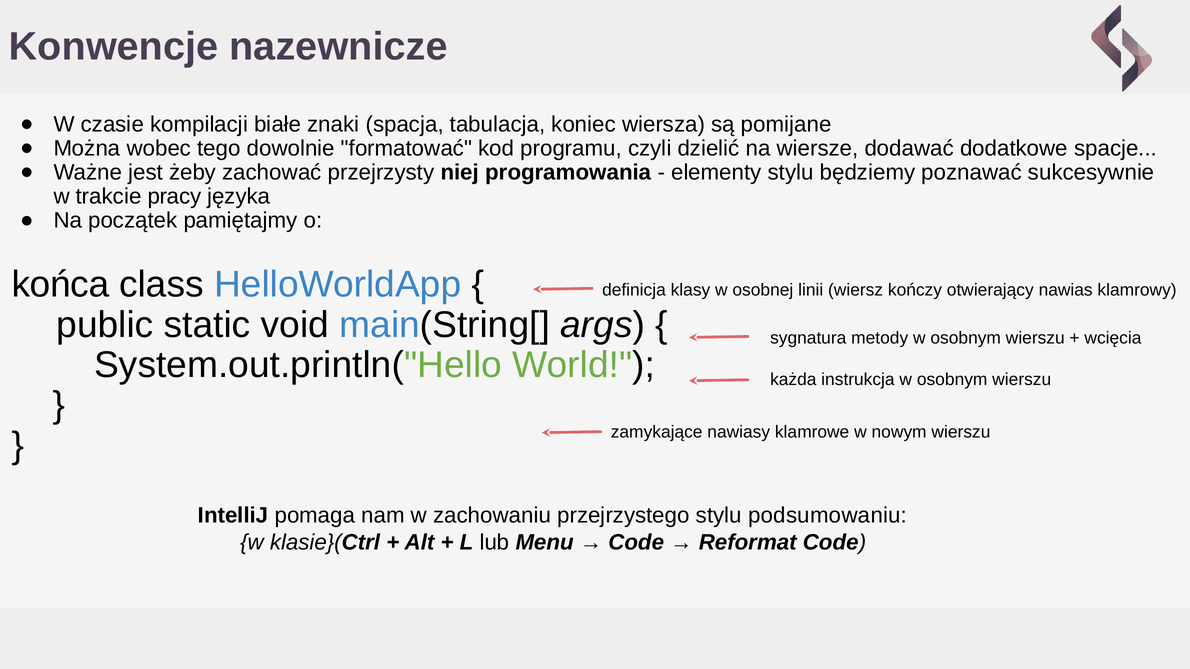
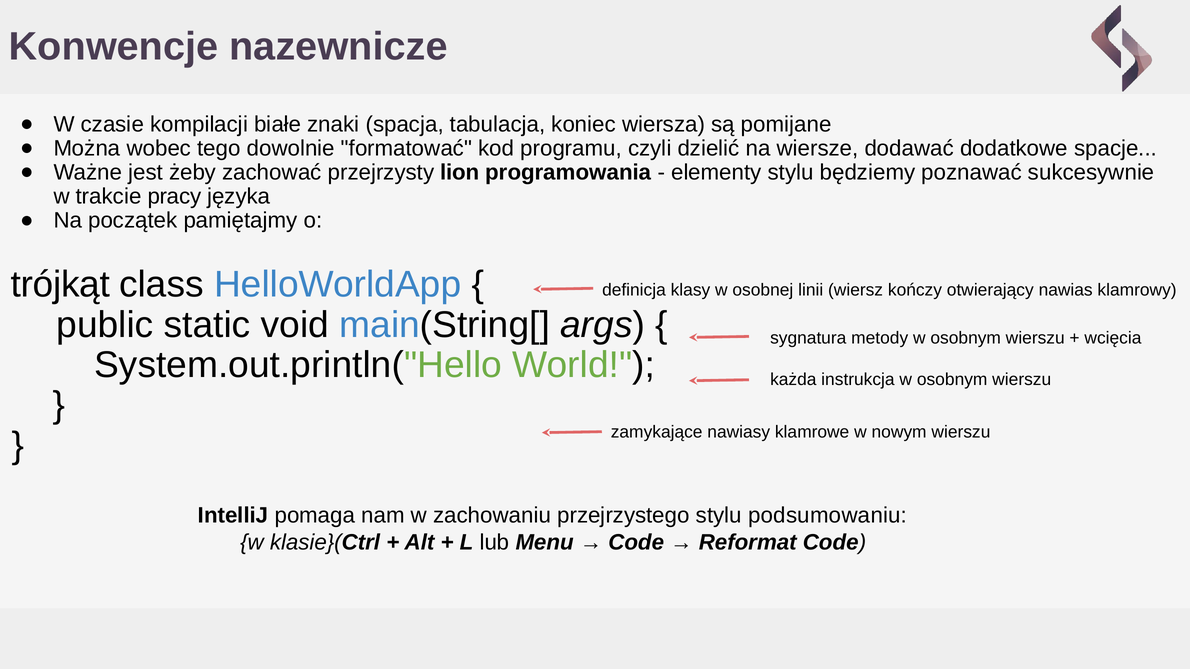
niej: niej -> lion
końca: końca -> trójkąt
